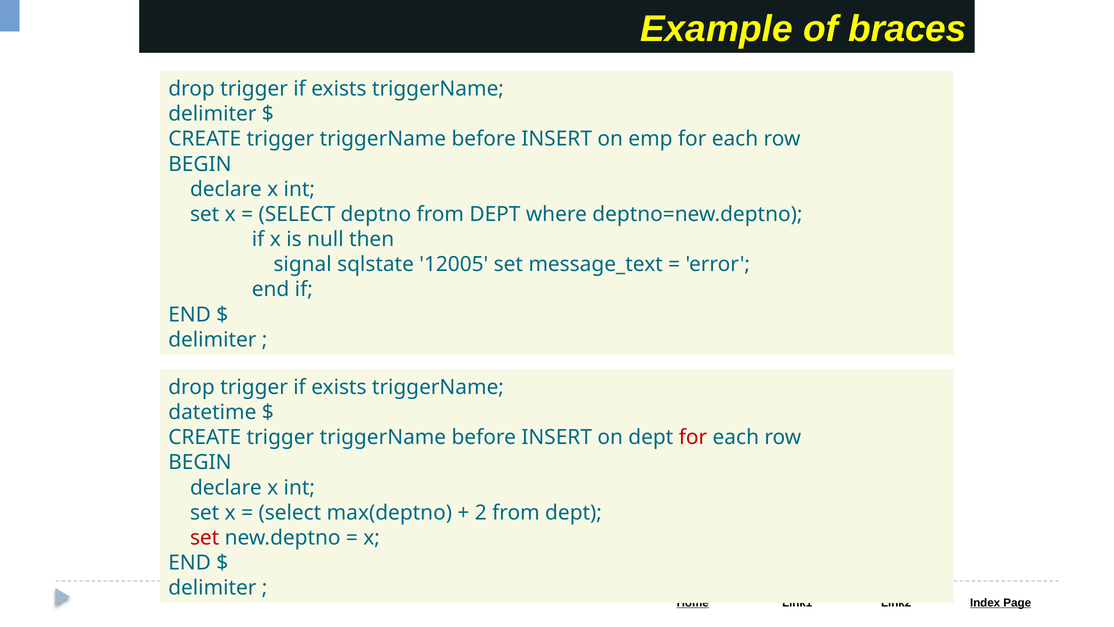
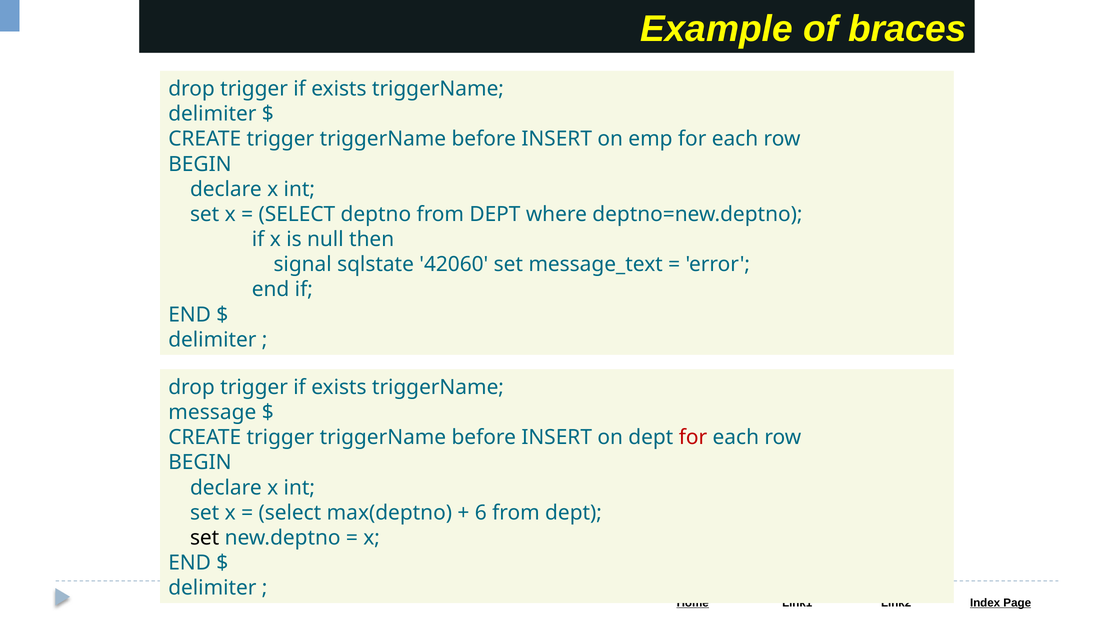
12005: 12005 -> 42060
datetime: datetime -> message
2: 2 -> 6
set at (205, 537) colour: red -> black
